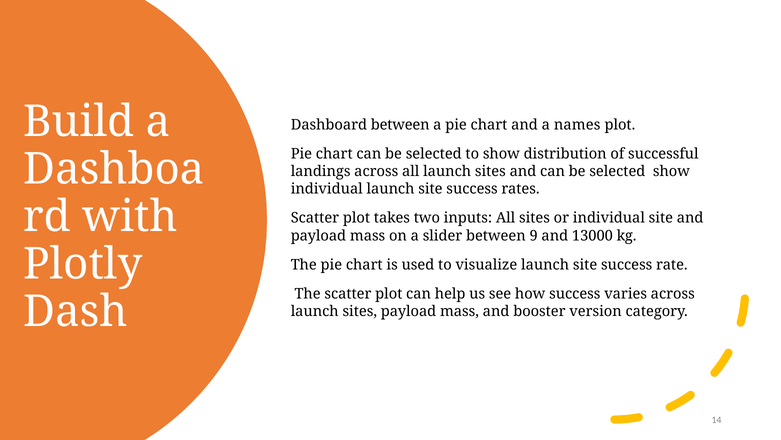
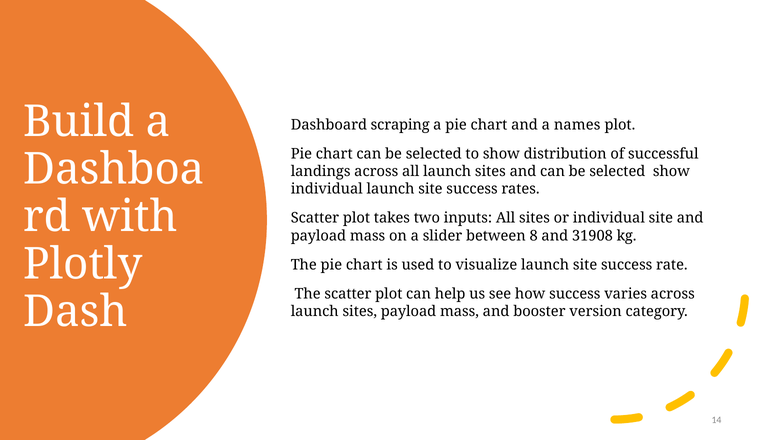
Dashboard between: between -> scraping
9: 9 -> 8
13000: 13000 -> 31908
